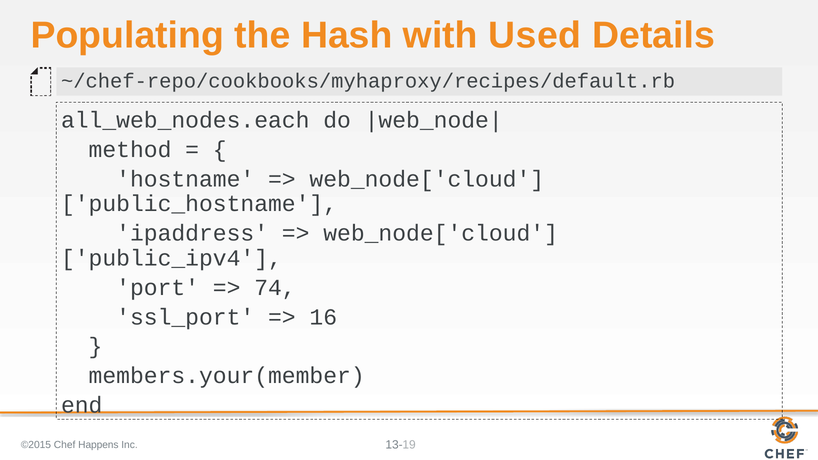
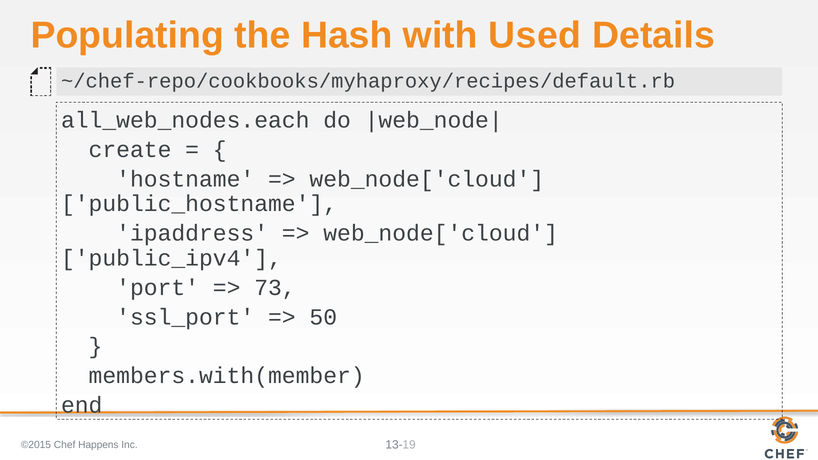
method: method -> create
74: 74 -> 73
16: 16 -> 50
members.your(member: members.your(member -> members.with(member
